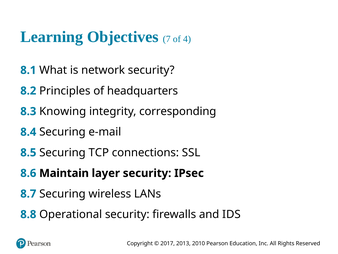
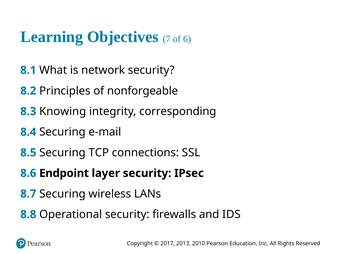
4: 4 -> 6
headquarters: headquarters -> nonforgeable
Maintain: Maintain -> Endpoint
